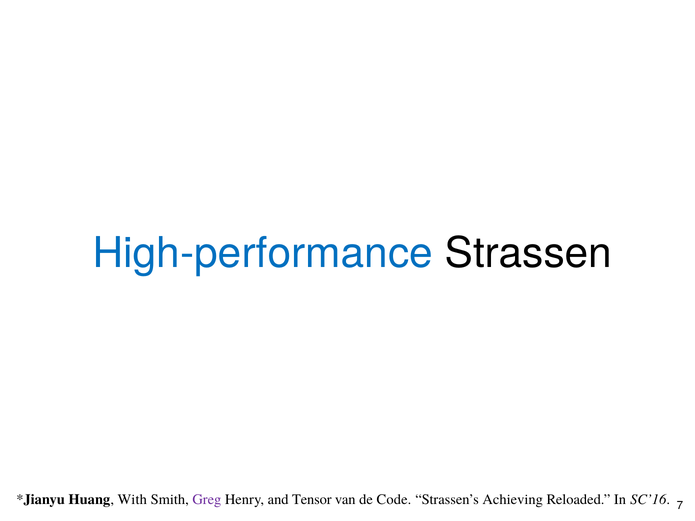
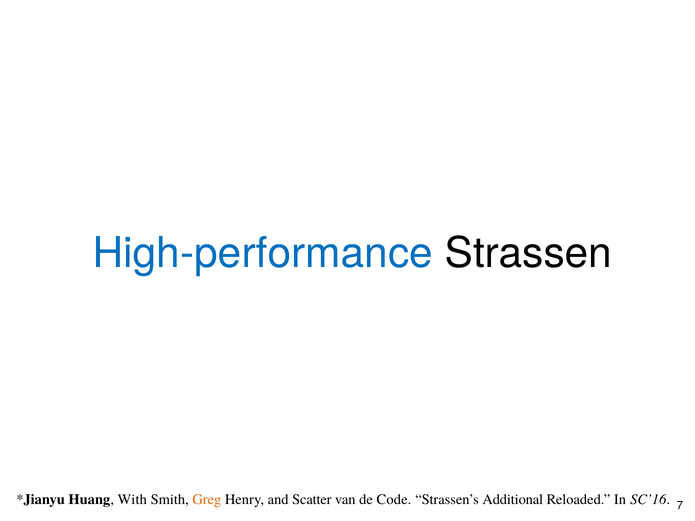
Greg colour: purple -> orange
Tensor: Tensor -> Scatter
Achieving: Achieving -> Additional
